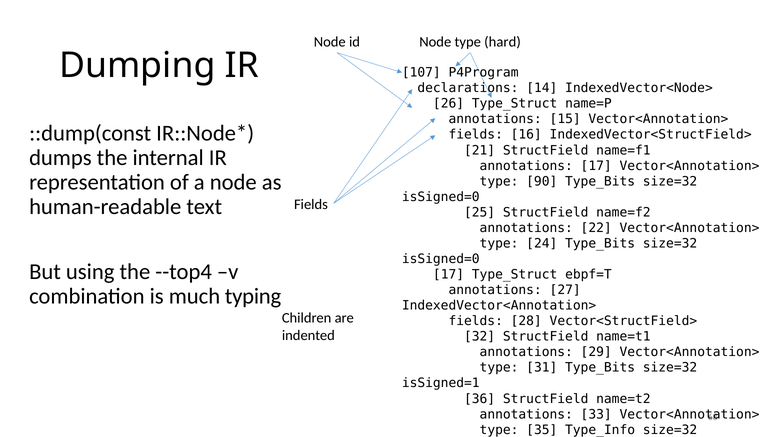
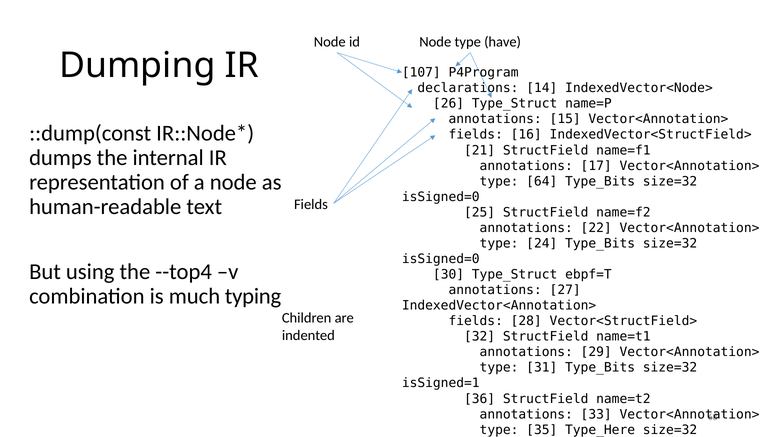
hard: hard -> have
90: 90 -> 64
17 at (449, 275): 17 -> 30
Type_Info: Type_Info -> Type_Here
